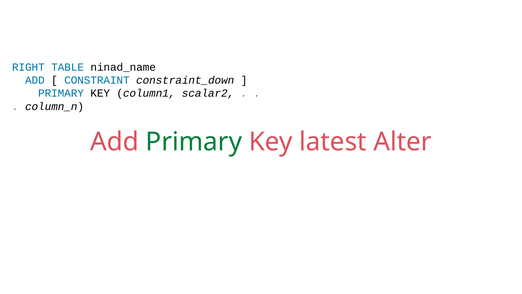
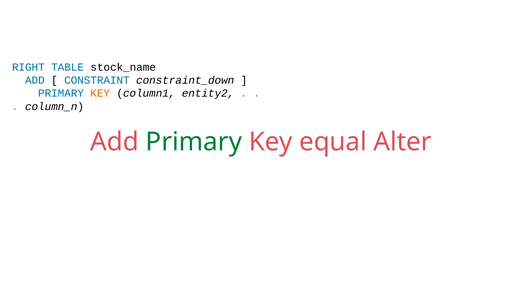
ninad_name: ninad_name -> stock_name
KEY at (100, 93) colour: black -> orange
scalar2: scalar2 -> entity2
latest: latest -> equal
